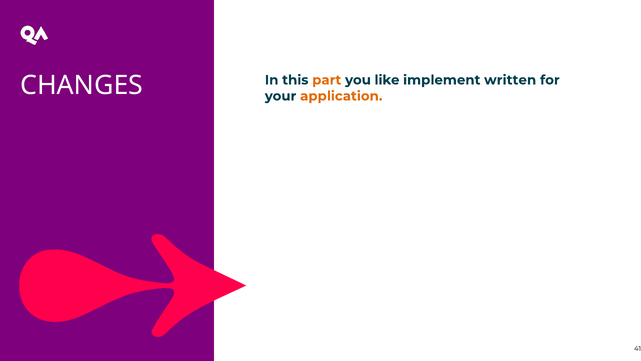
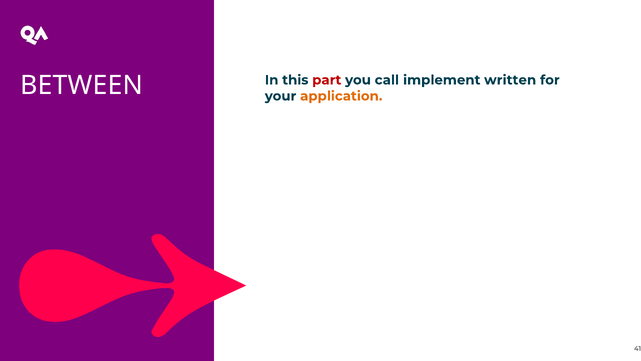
CHANGES: CHANGES -> BETWEEN
part colour: orange -> red
like: like -> call
